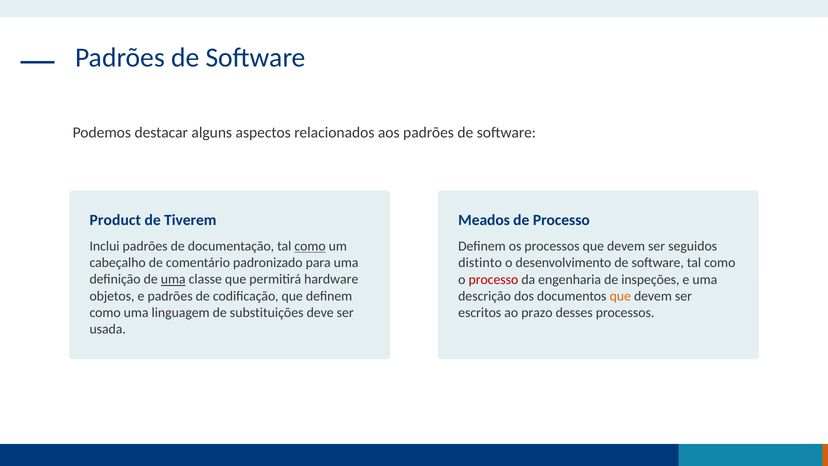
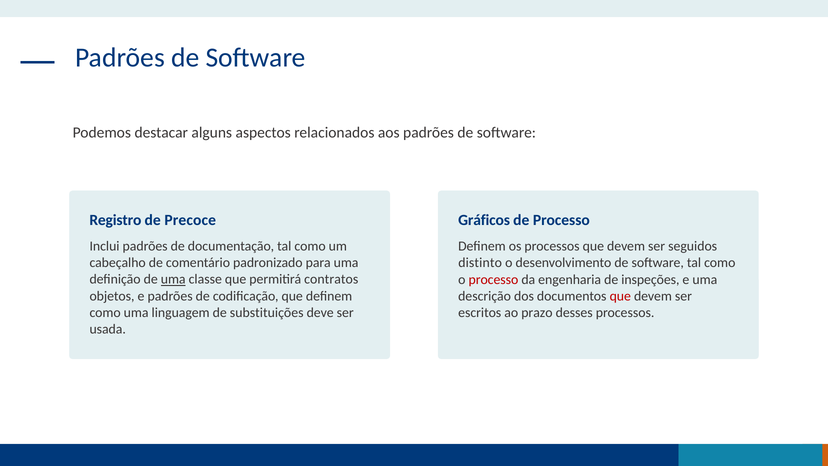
Product: Product -> Registro
Tiverem: Tiverem -> Precoce
Meados: Meados -> Gráficos
como at (310, 246) underline: present -> none
hardware: hardware -> contratos
que at (620, 296) colour: orange -> red
